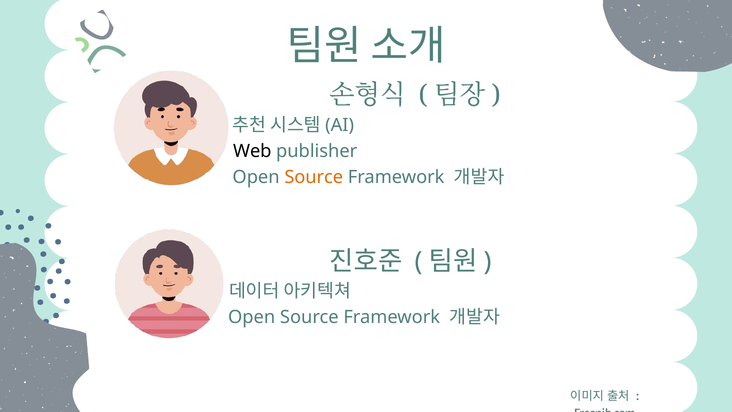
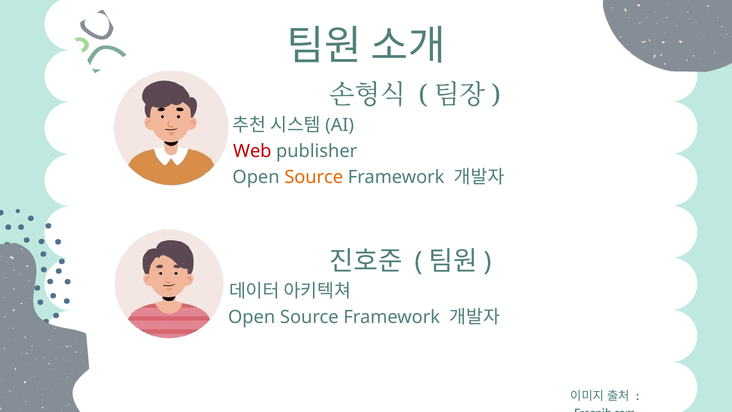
Web colour: black -> red
